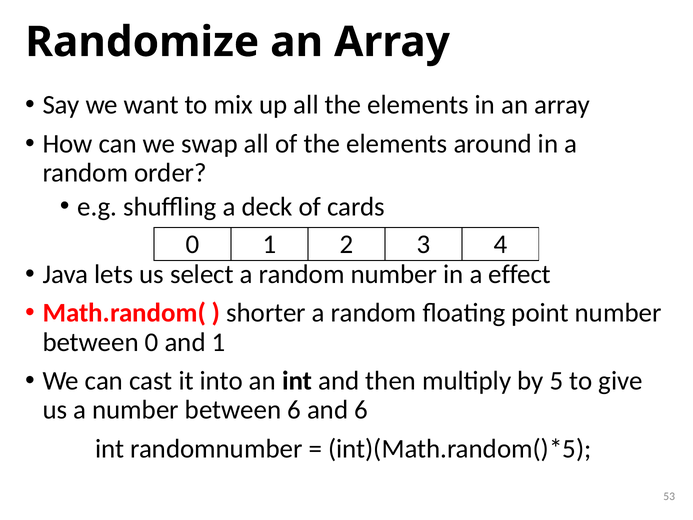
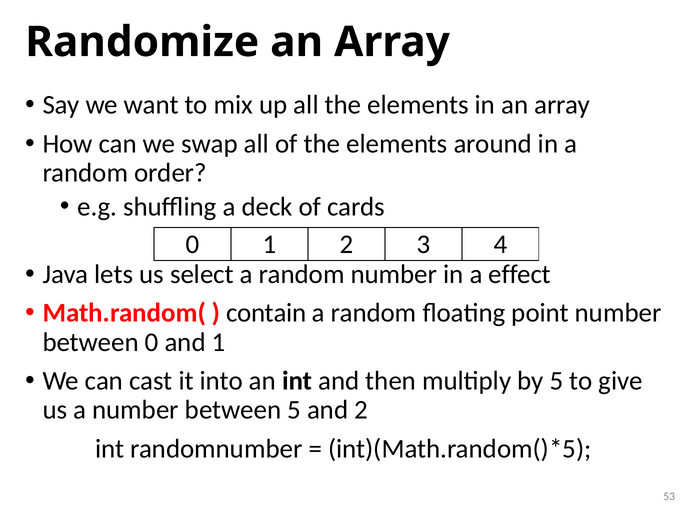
shorter: shorter -> contain
between 6: 6 -> 5
and 6: 6 -> 2
